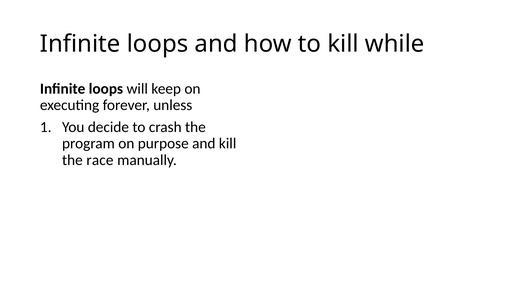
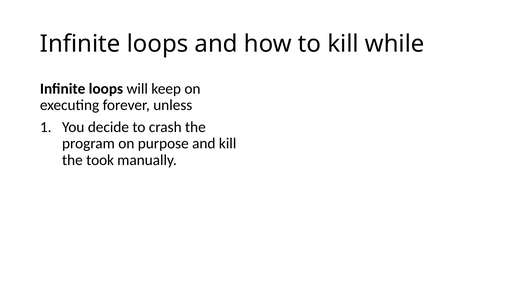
race: race -> took
